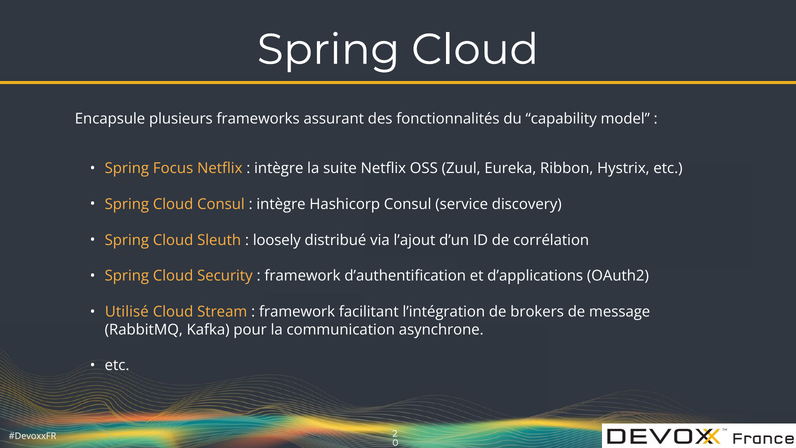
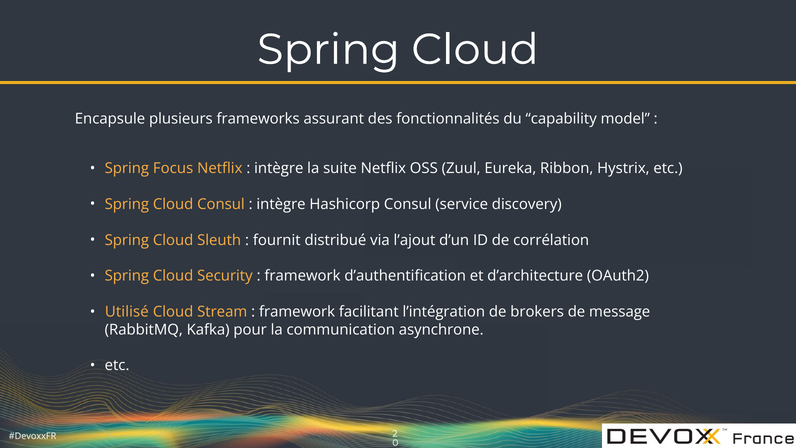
loosely: loosely -> fournit
d’applications: d’applications -> d’architecture
